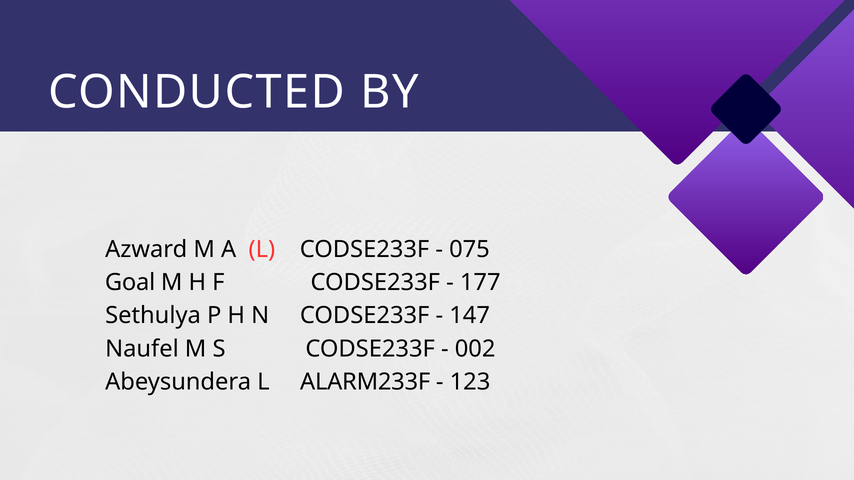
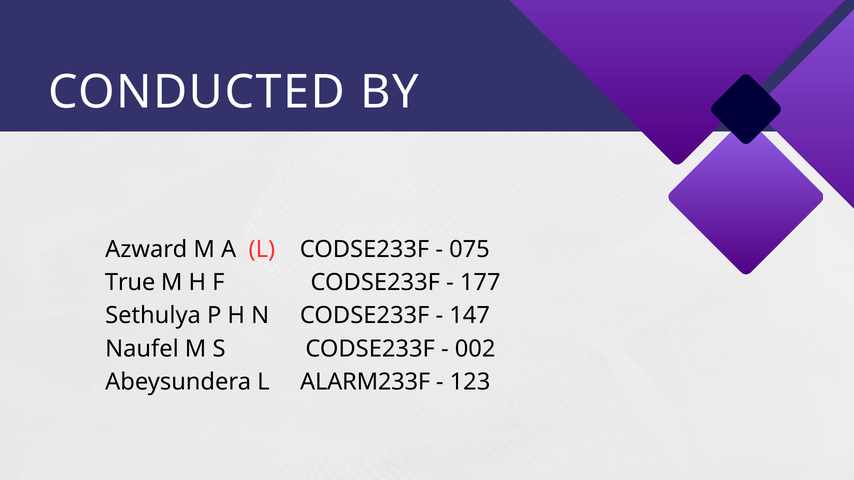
Goal: Goal -> True
